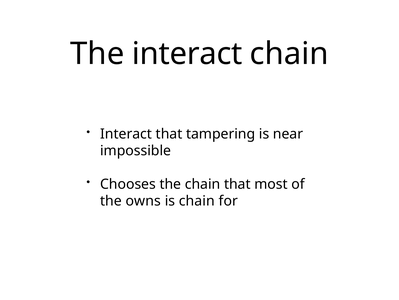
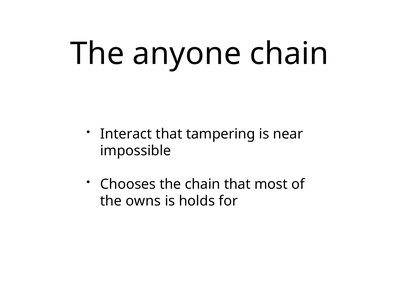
The interact: interact -> anyone
is chain: chain -> holds
